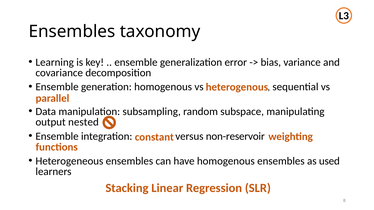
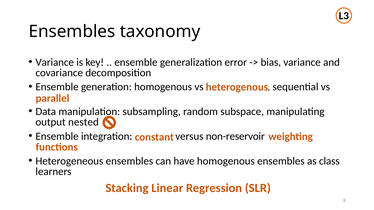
Learning at (55, 62): Learning -> Variance
used: used -> class
